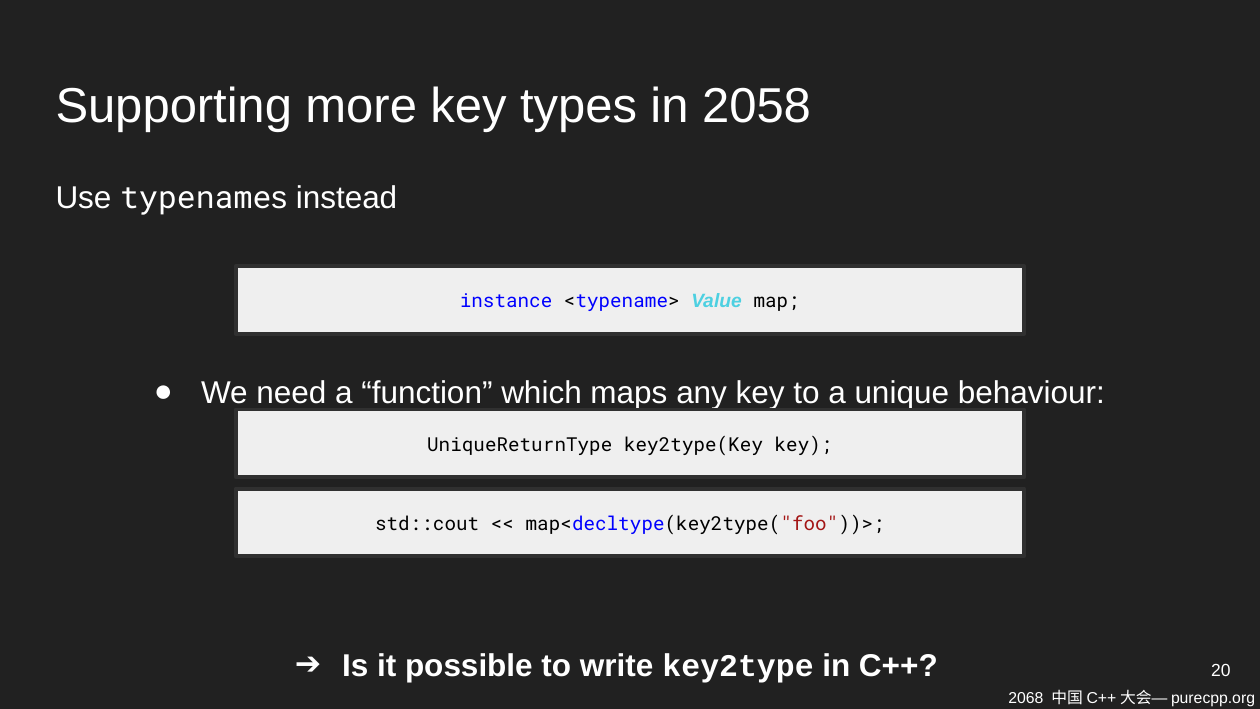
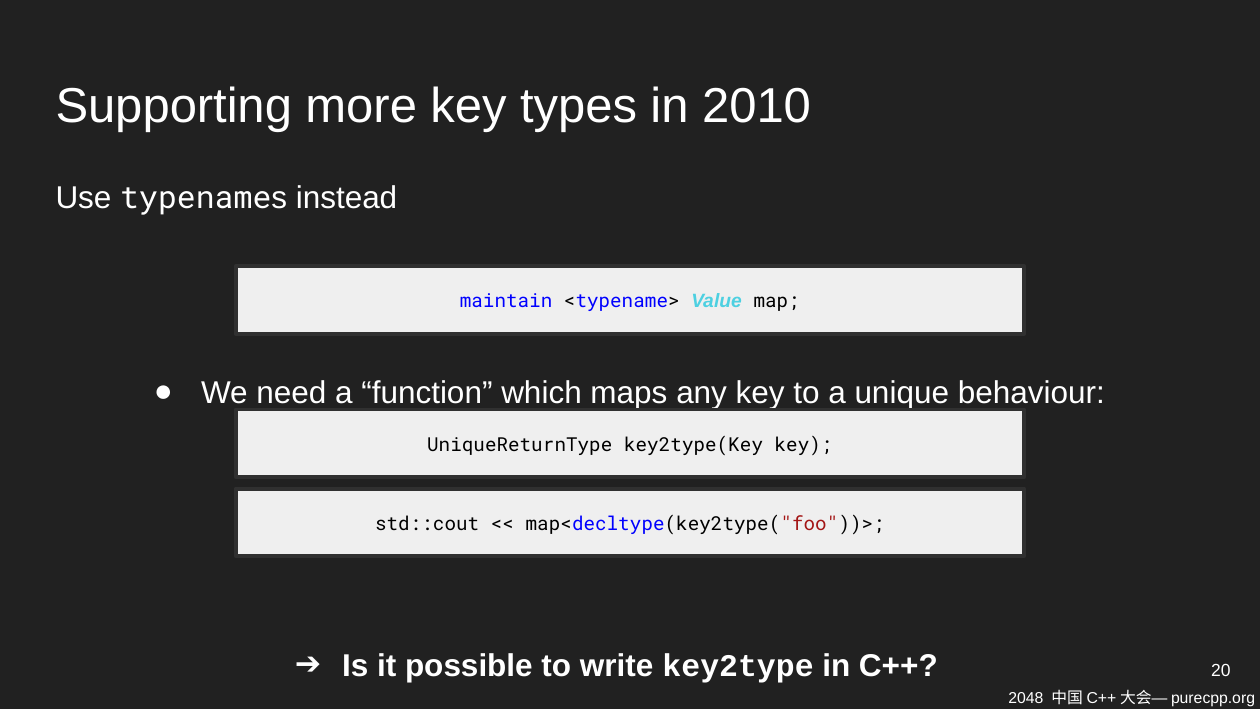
2058: 2058 -> 2010
instance: instance -> maintain
2068: 2068 -> 2048
